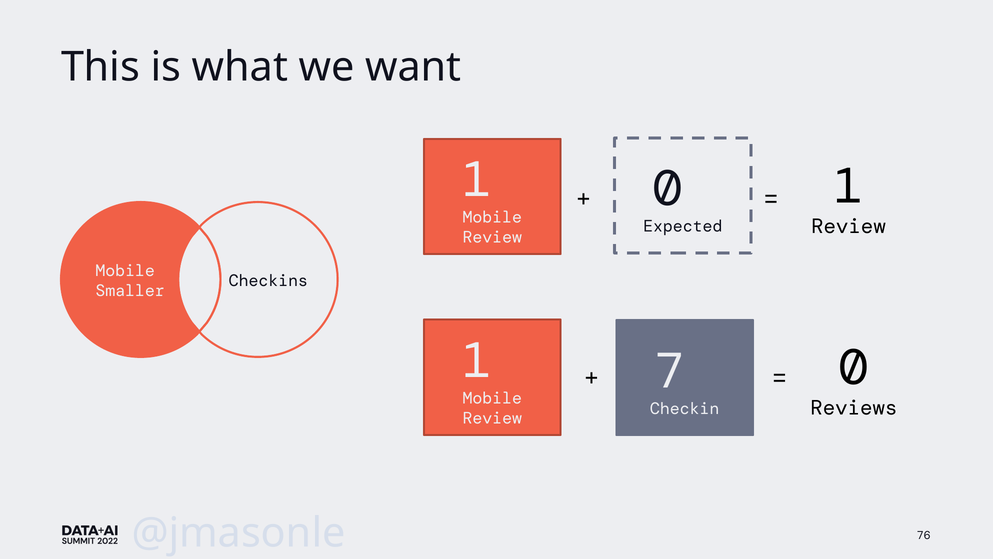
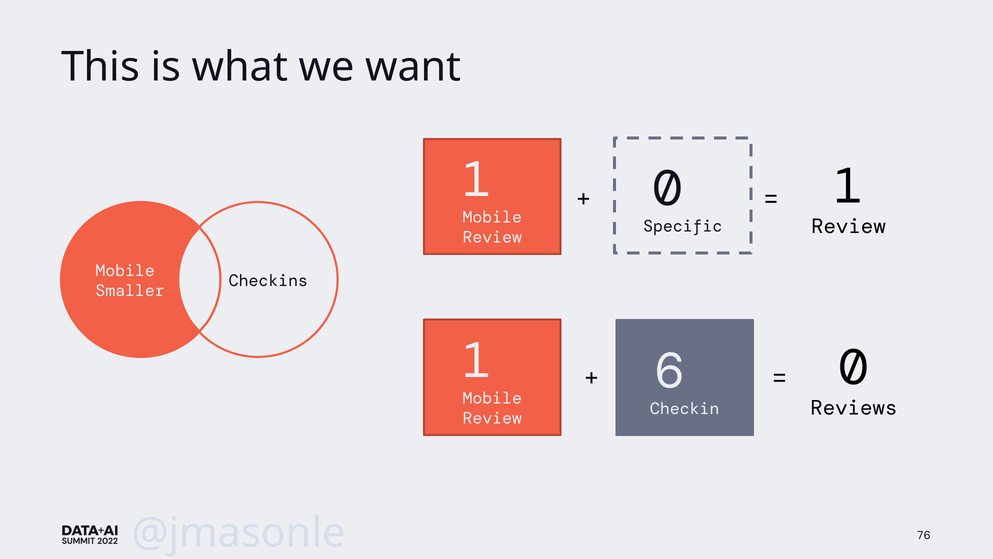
Expected: Expected -> Specific
7: 7 -> 6
